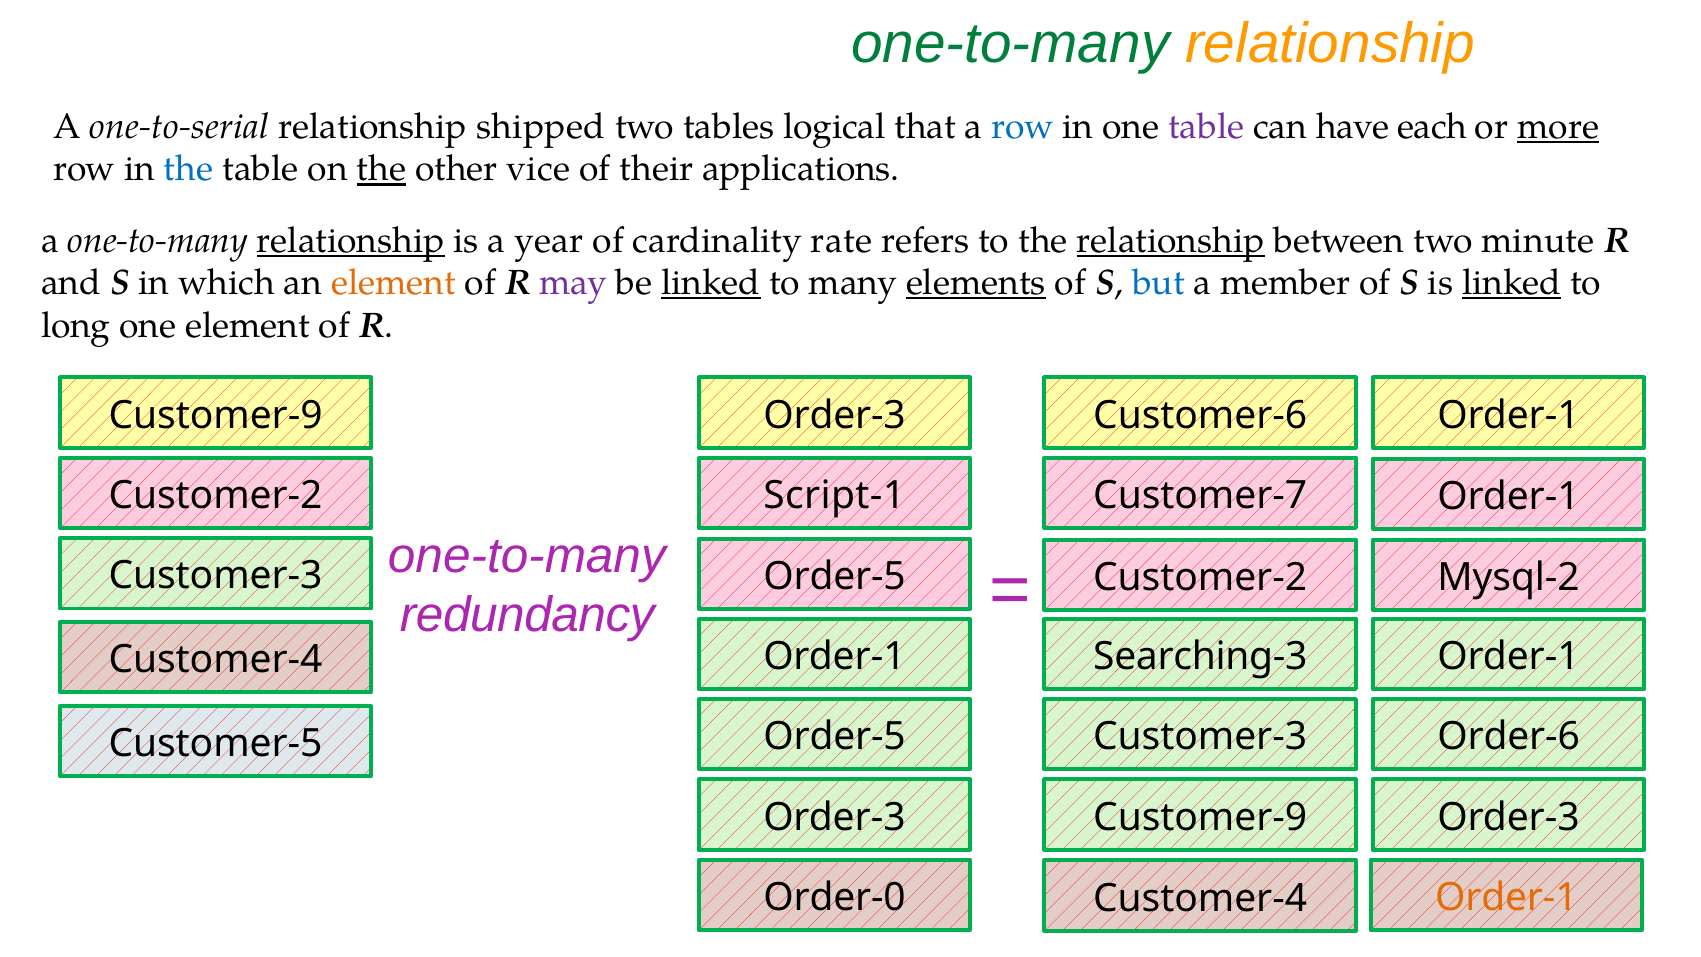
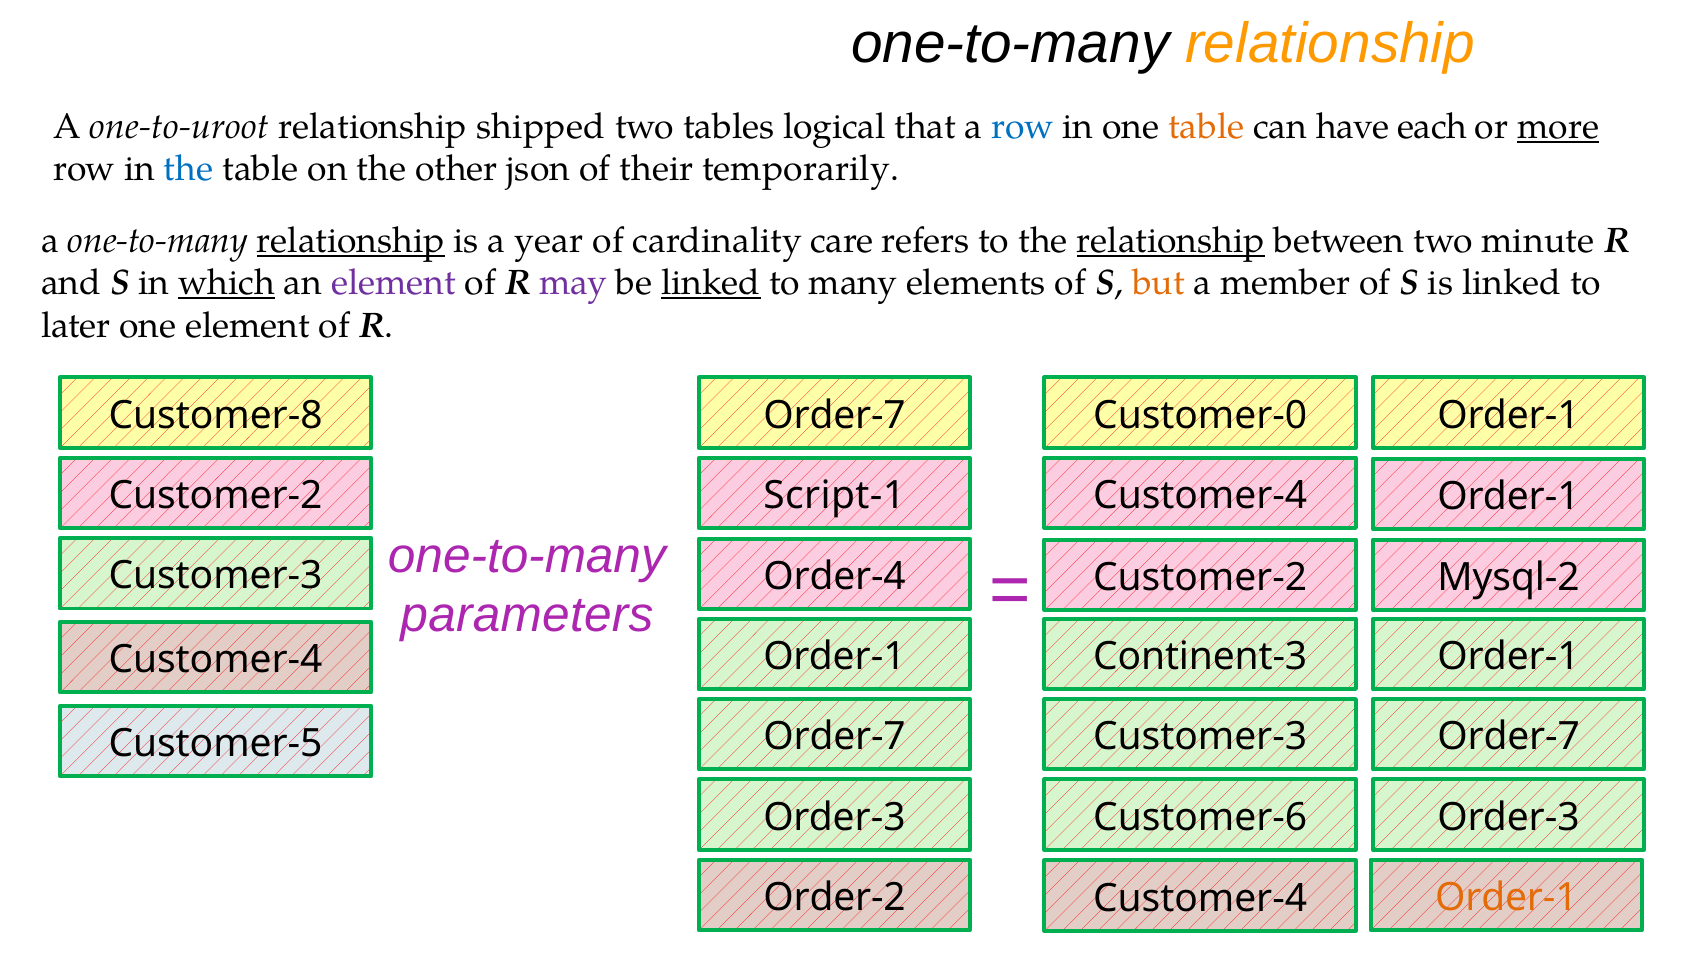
one-to-many at (1010, 44) colour: green -> black
one-to-serial: one-to-serial -> one-to-uroot
table at (1206, 127) colour: purple -> orange
the at (381, 169) underline: present -> none
vice: vice -> json
applications: applications -> temporarily
rate: rate -> care
which underline: none -> present
element at (394, 283) colour: orange -> purple
elements underline: present -> none
but colour: blue -> orange
linked at (1512, 283) underline: present -> none
long: long -> later
Customer-9 at (216, 415): Customer-9 -> Customer-8
Order-3 at (835, 415): Order-3 -> Order-7
Customer-6: Customer-6 -> Customer-0
Customer-7 at (1200, 495): Customer-7 -> Customer-4
Order-5 at (835, 576): Order-5 -> Order-4
redundancy: redundancy -> parameters
Searching-3: Searching-3 -> Continent-3
Order-5 at (835, 737): Order-5 -> Order-7
Order-6 at (1509, 737): Order-6 -> Order-7
Customer-9 at (1200, 817): Customer-9 -> Customer-6
Order-0: Order-0 -> Order-2
